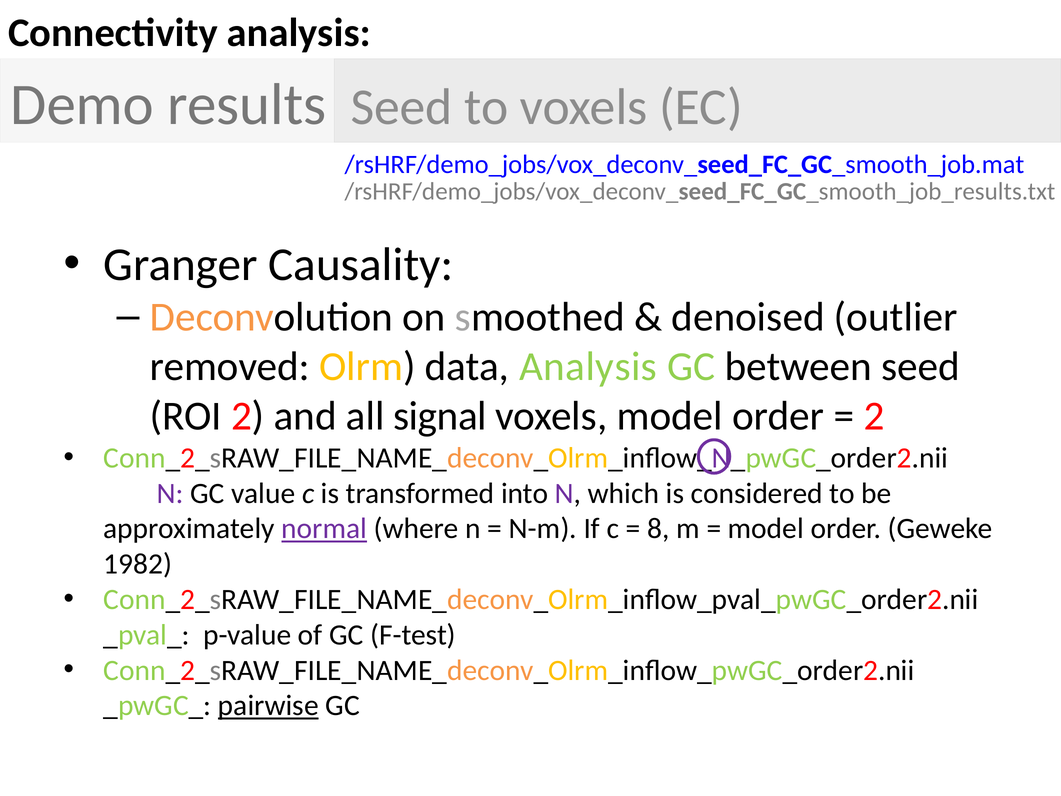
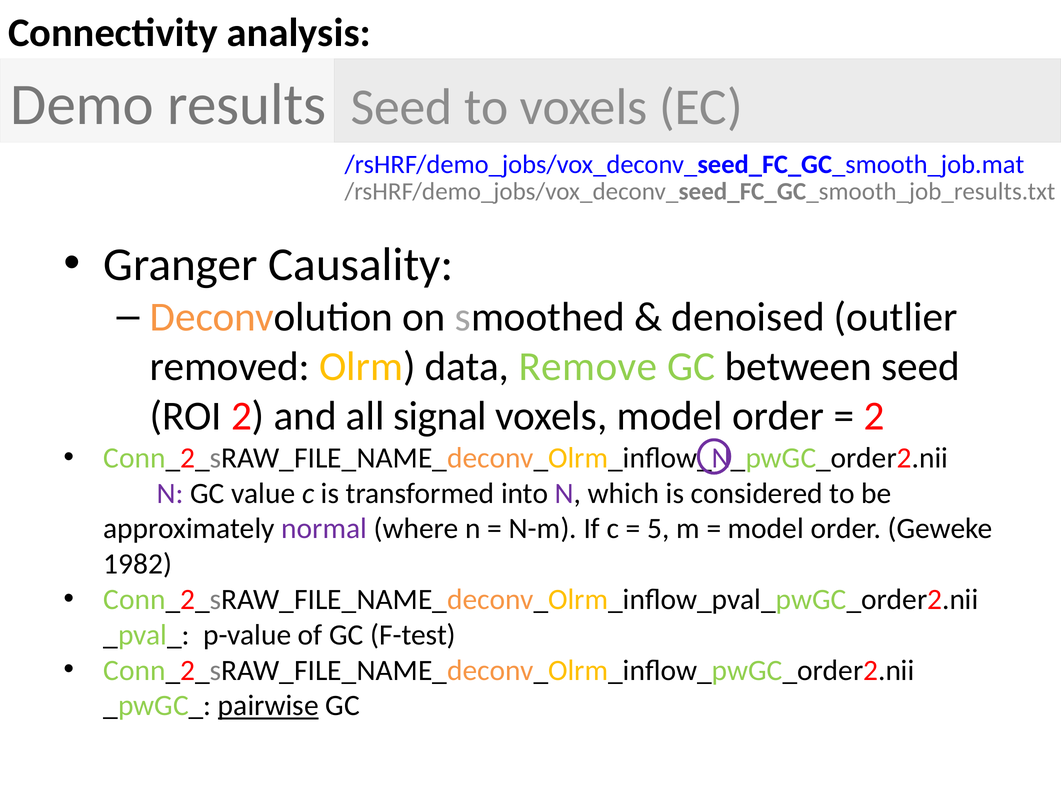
data Analysis: Analysis -> Remove
normal underline: present -> none
8: 8 -> 5
